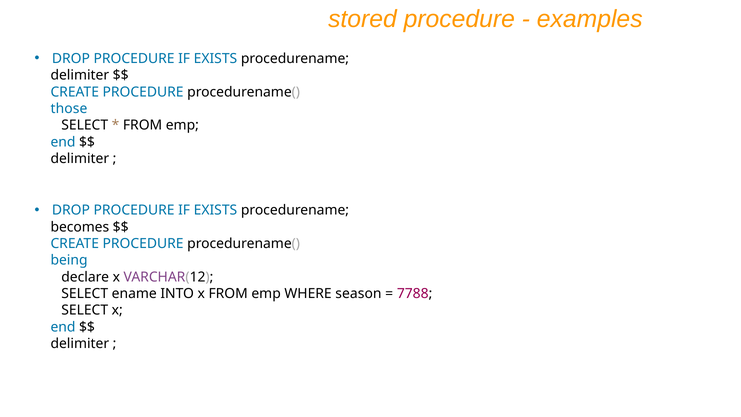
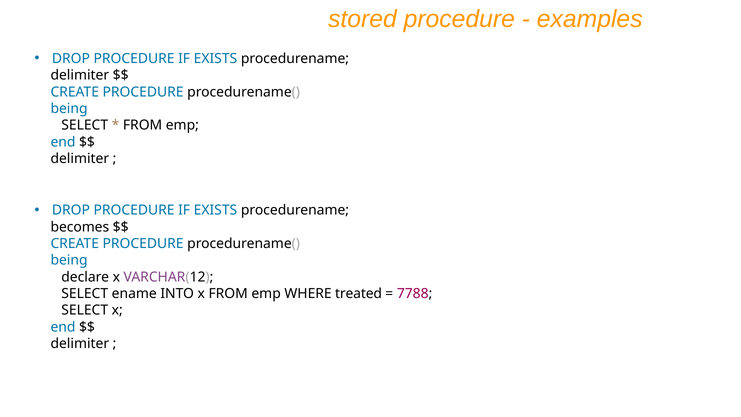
those at (69, 109): those -> being
season: season -> treated
